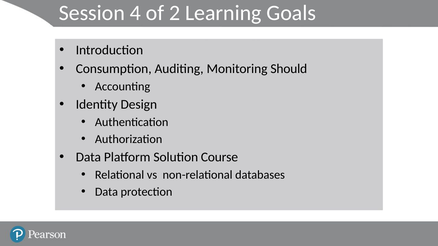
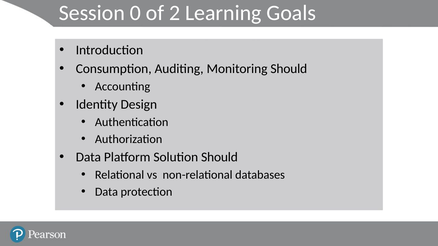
4: 4 -> 0
Solution Course: Course -> Should
